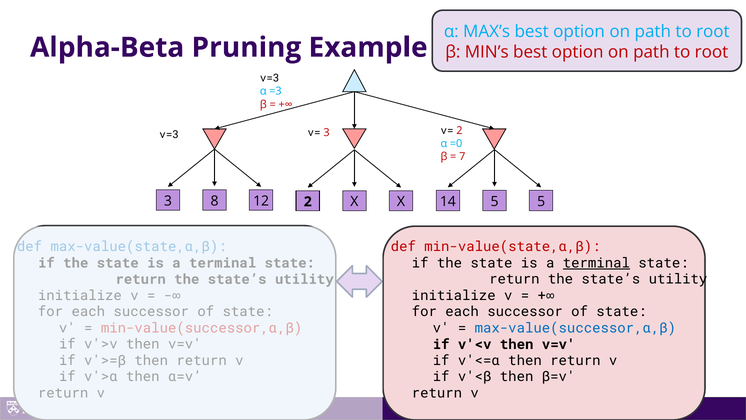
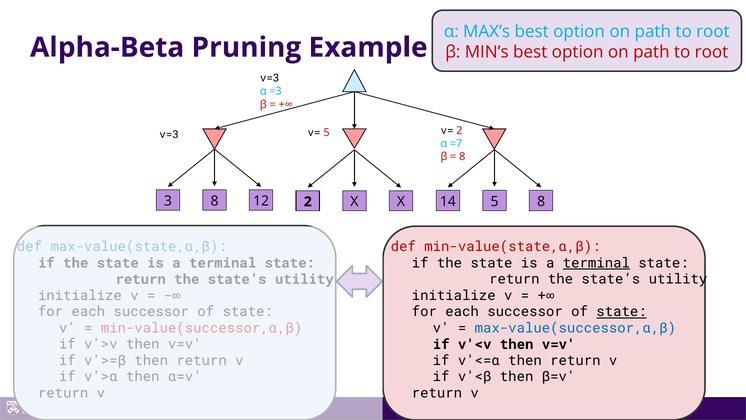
v= 3: 3 -> 5
=0: =0 -> =7
7 at (462, 157): 7 -> 8
5 5: 5 -> 8
state at (622, 312) underline: none -> present
